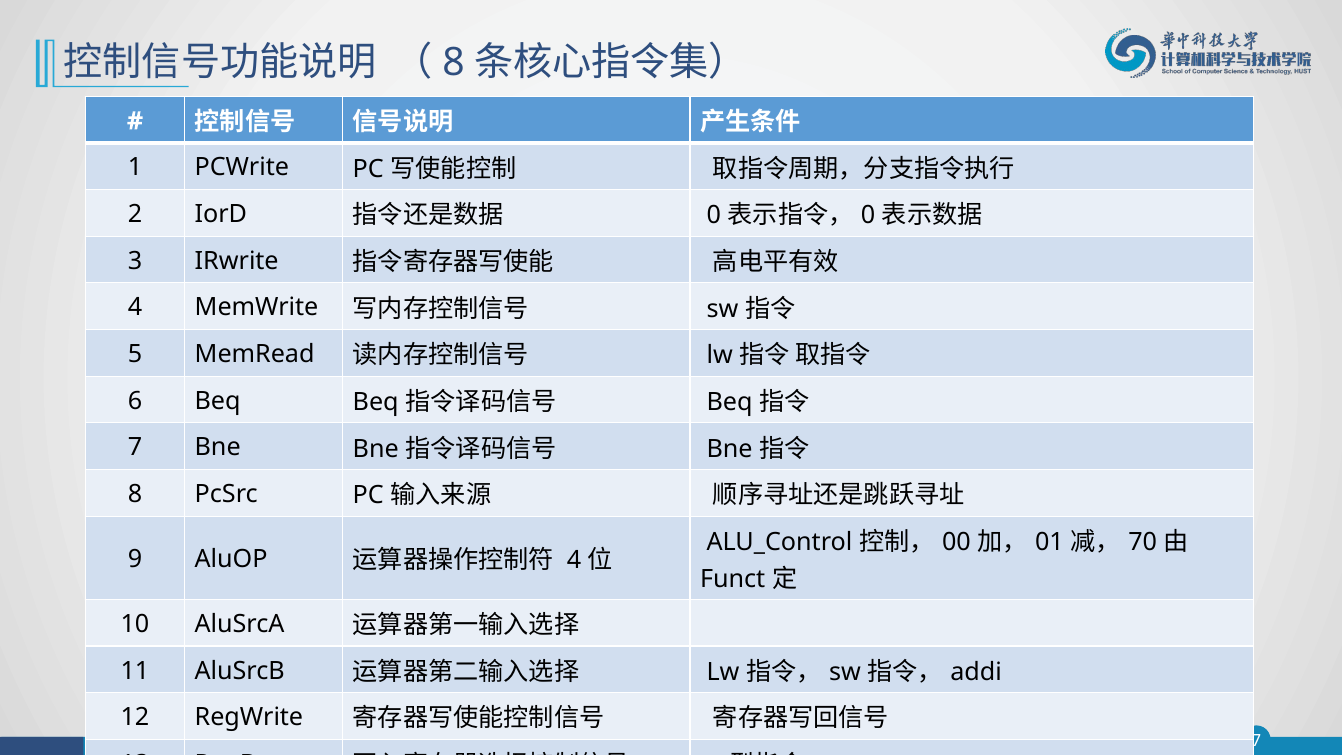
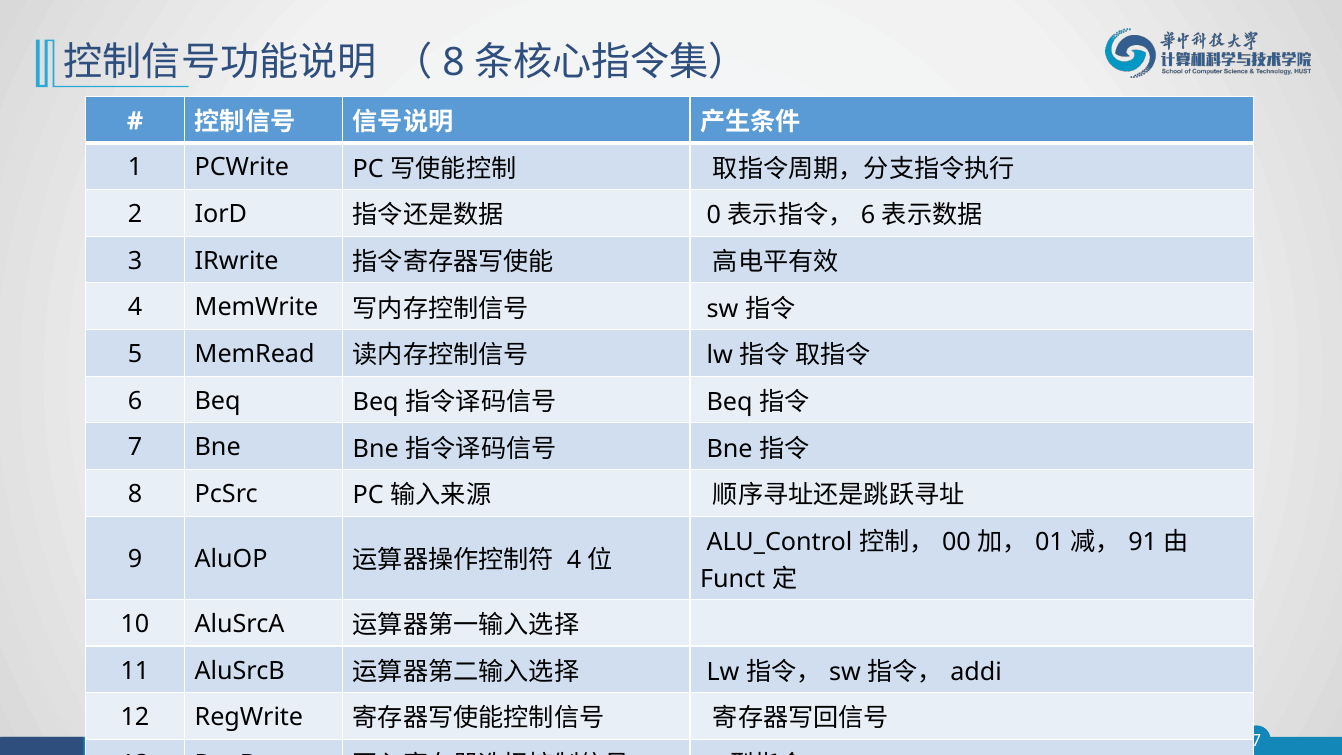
0 at (868, 215): 0 -> 6
70: 70 -> 91
